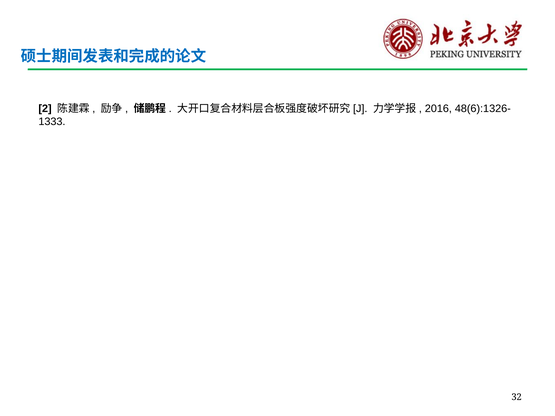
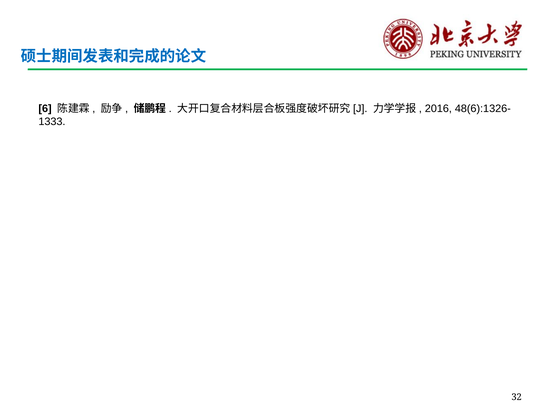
2: 2 -> 6
